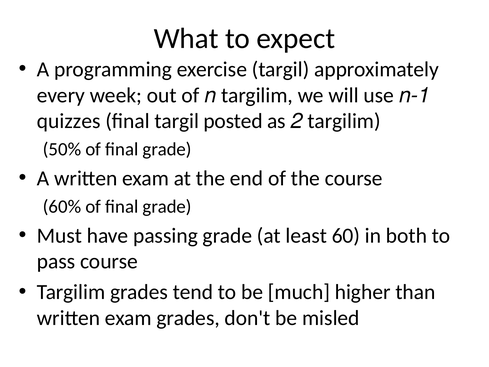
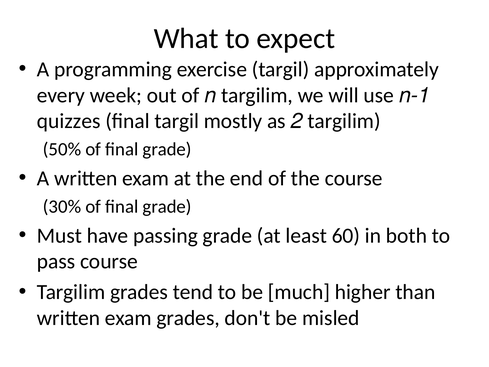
posted: posted -> mostly
60%: 60% -> 30%
